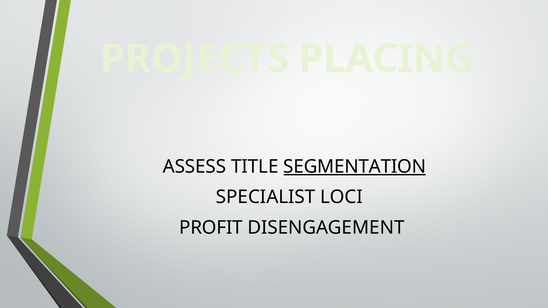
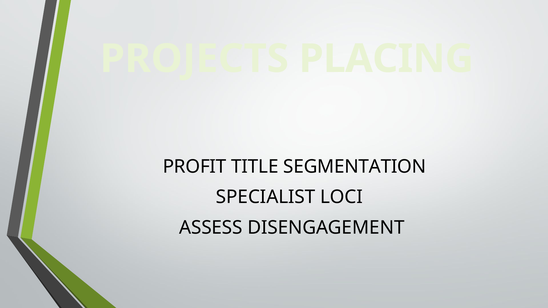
ASSESS: ASSESS -> PROFIT
SEGMENTATION underline: present -> none
PROFIT: PROFIT -> ASSESS
